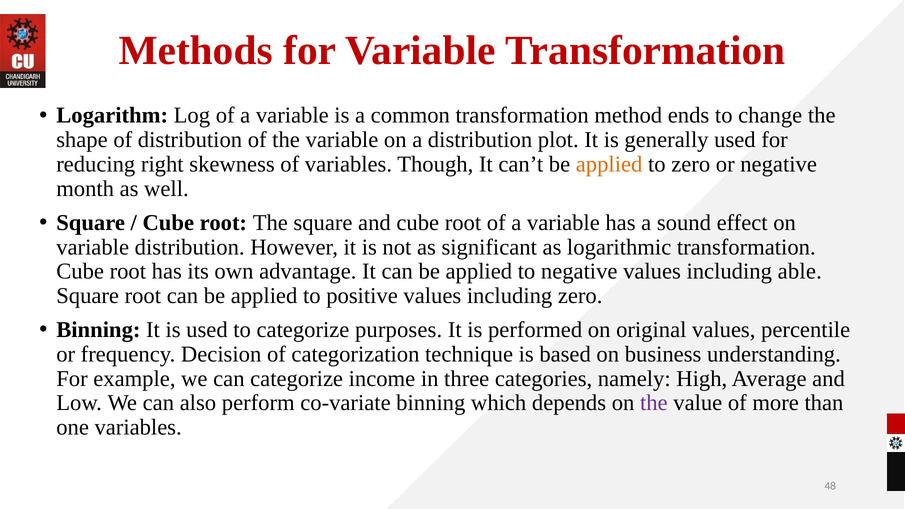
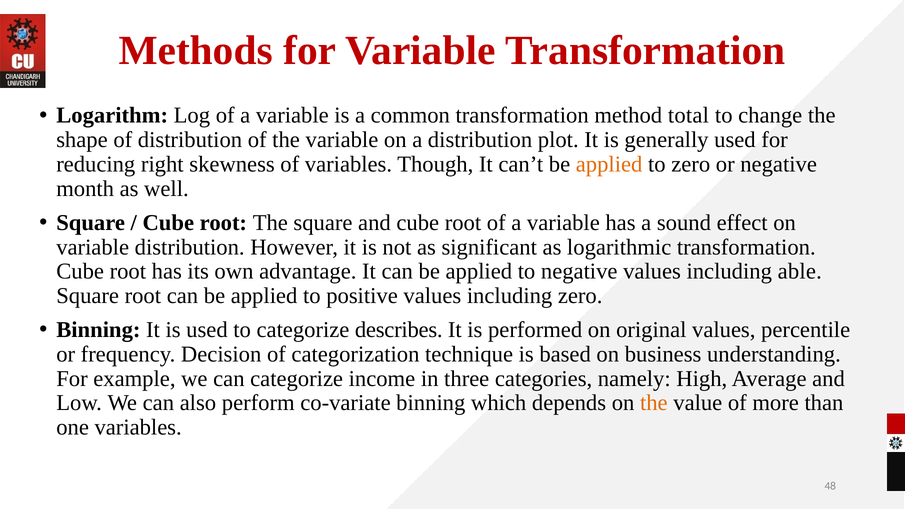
ends: ends -> total
purposes: purposes -> describes
the at (654, 403) colour: purple -> orange
